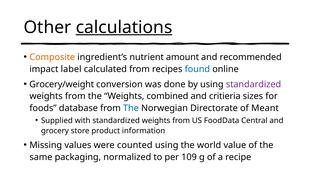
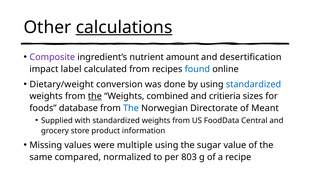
Composite colour: orange -> purple
recommended: recommended -> desertification
Grocery/weight: Grocery/weight -> Dietary/weight
standardized at (253, 84) colour: purple -> blue
the at (95, 96) underline: none -> present
counted: counted -> multiple
world: world -> sugar
packaging: packaging -> compared
109: 109 -> 803
